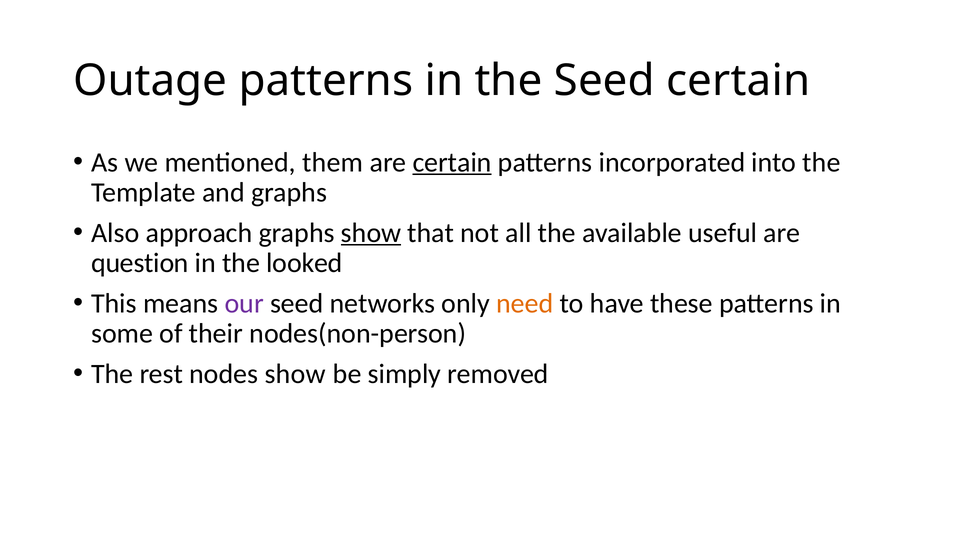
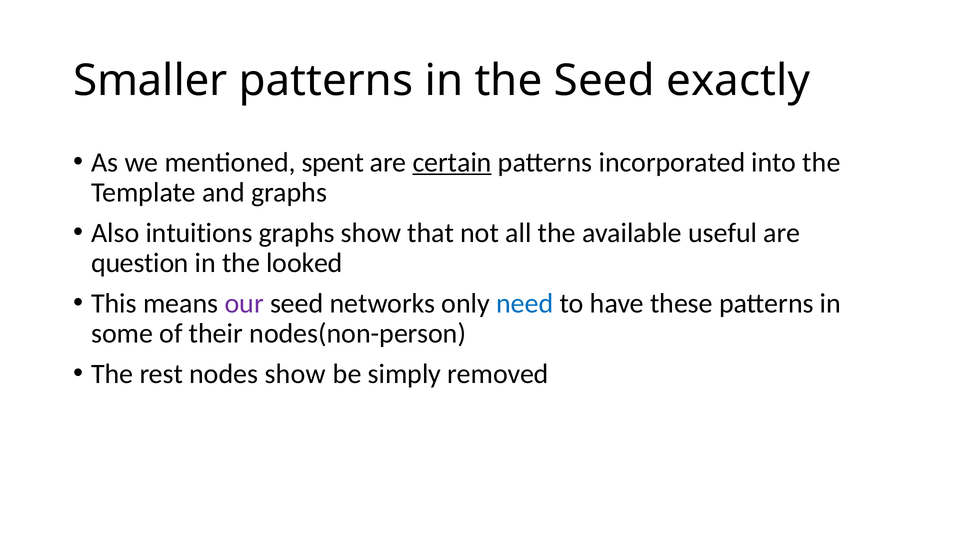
Outage: Outage -> Smaller
Seed certain: certain -> exactly
them: them -> spent
approach: approach -> intuitions
show at (371, 233) underline: present -> none
need colour: orange -> blue
